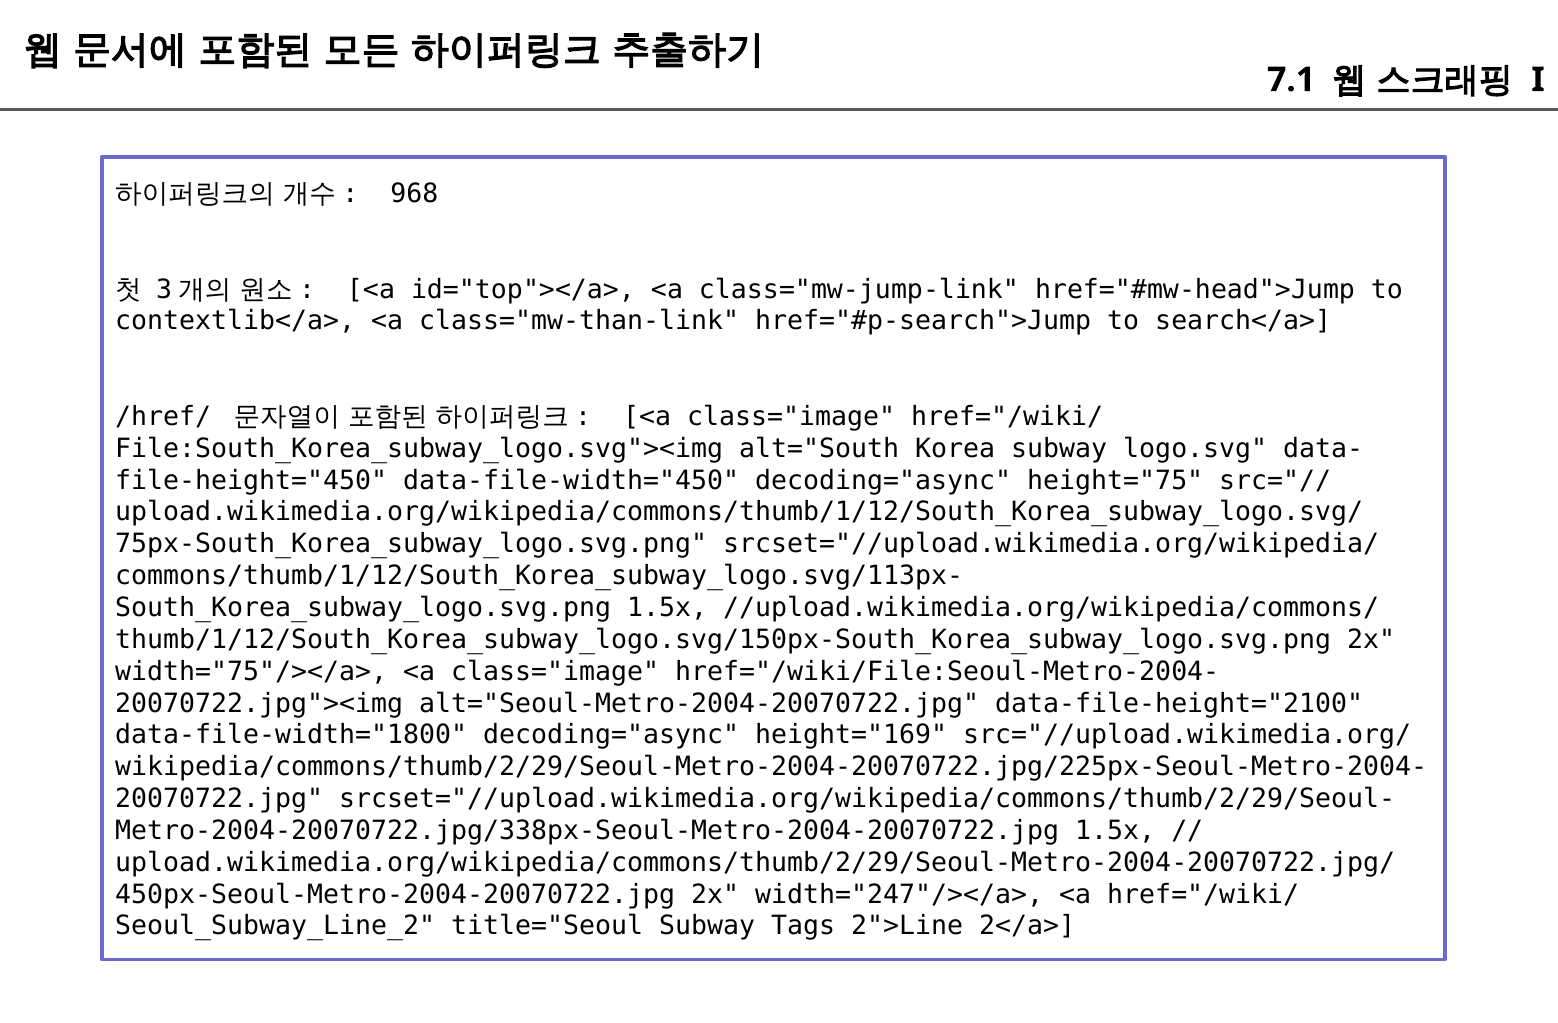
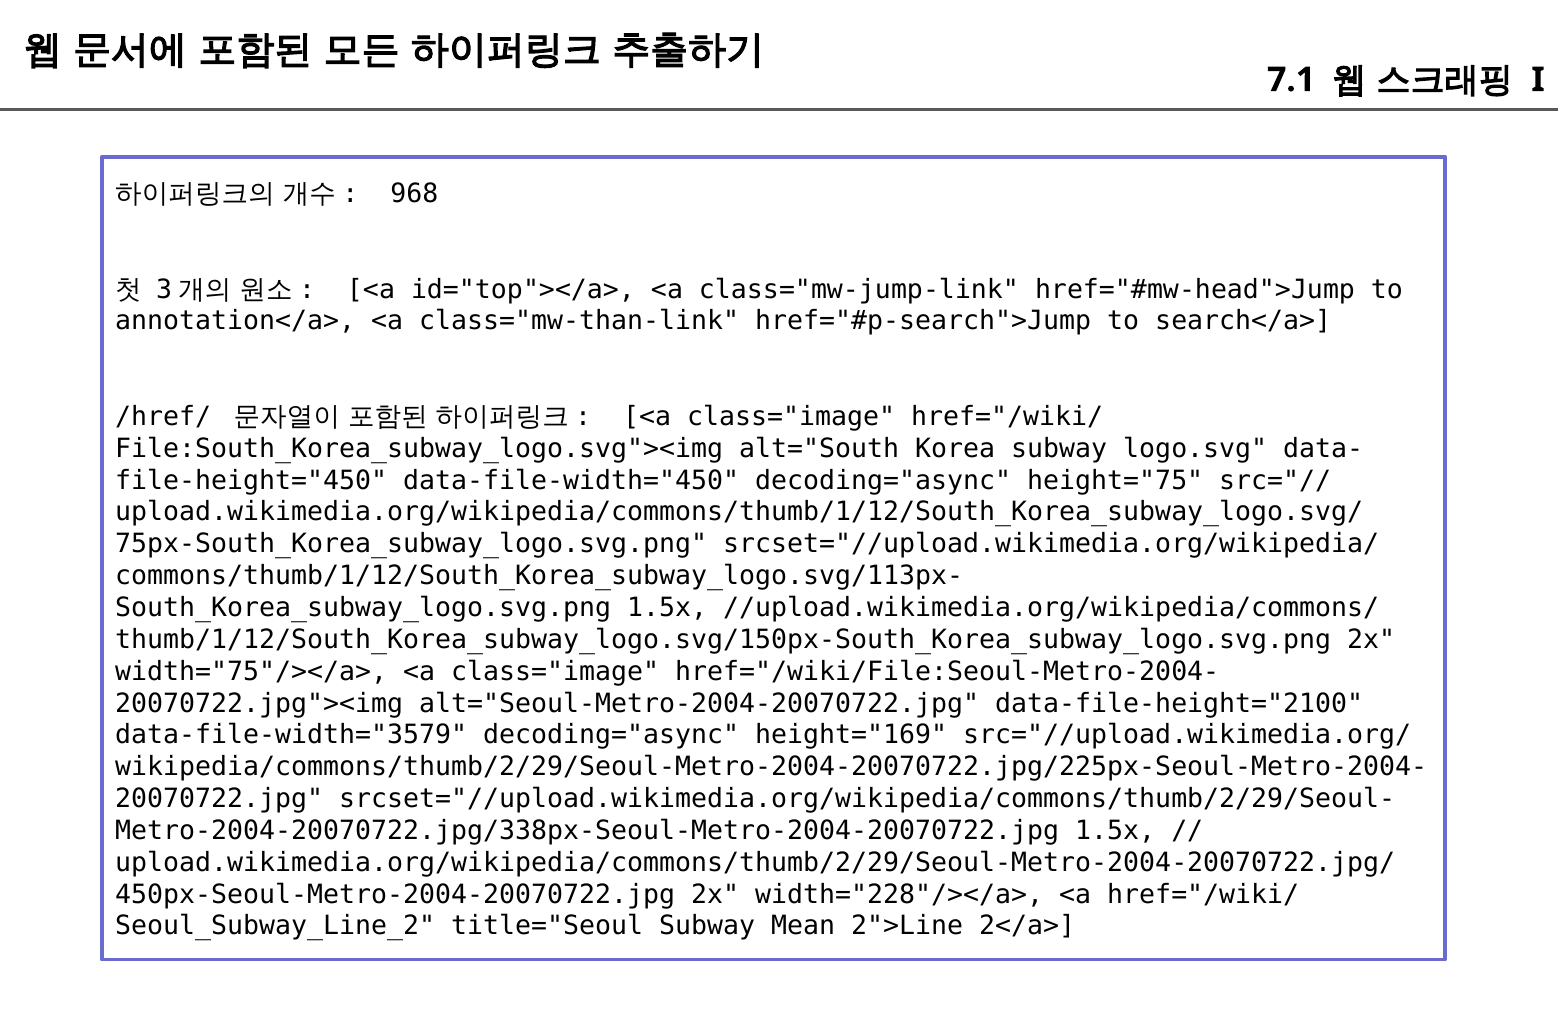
contextlib</a>: contextlib</a> -> annotation</a>
data-file-width="1800: data-file-width="1800 -> data-file-width="3579
width="247"/></a>: width="247"/></a> -> width="228"/></a>
Tags: Tags -> Mean
